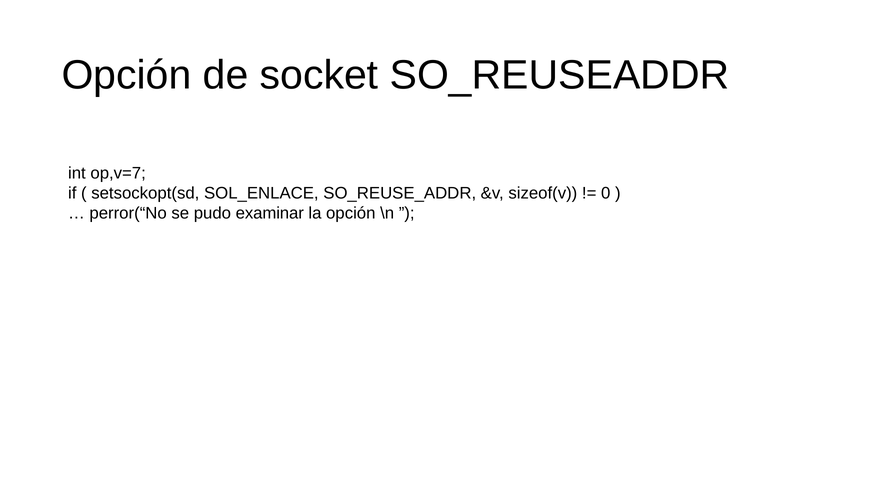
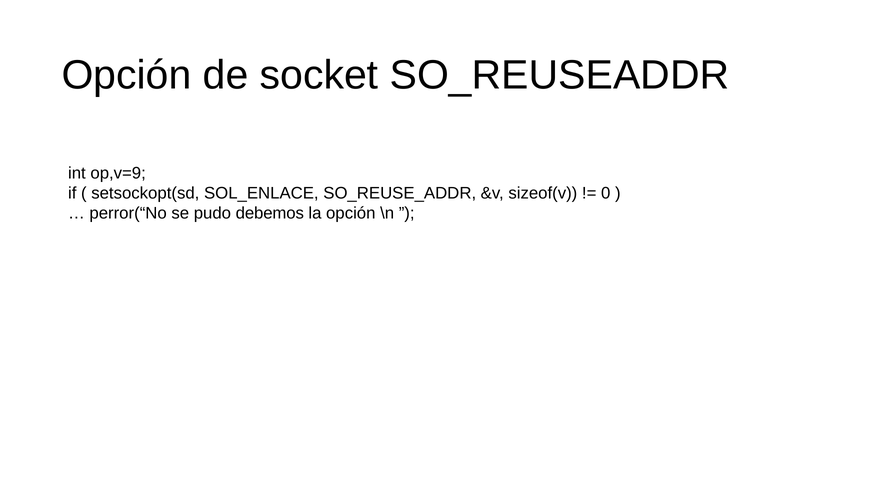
op,v=7: op,v=7 -> op,v=9
examinar: examinar -> debemos
